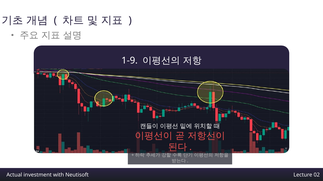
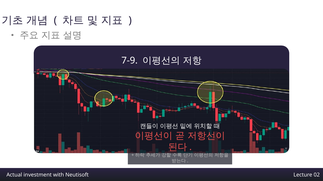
1-9: 1-9 -> 7-9
